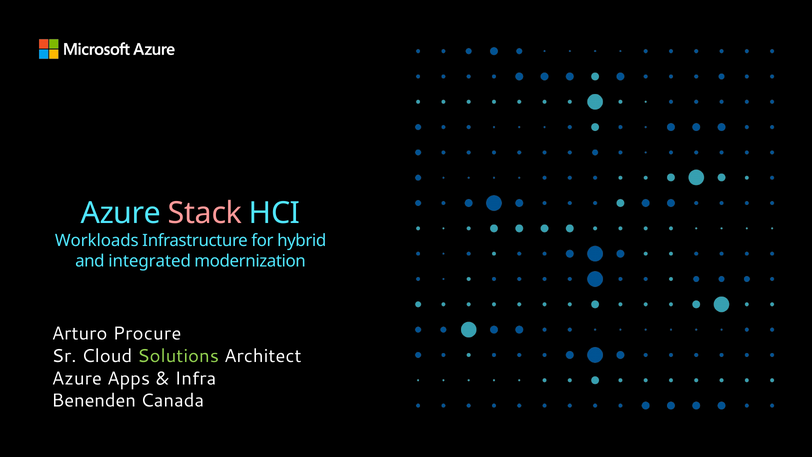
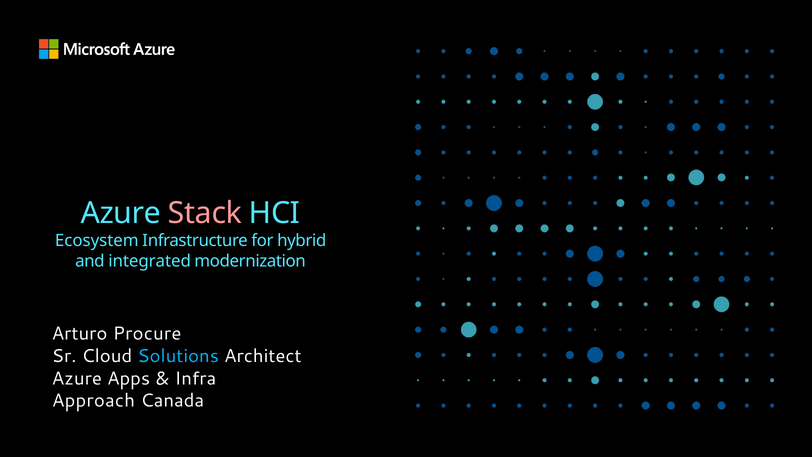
Workloads: Workloads -> Ecosystem
Solutions colour: light green -> light blue
Benenden: Benenden -> Approach
